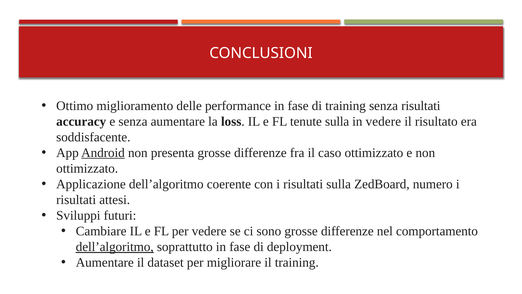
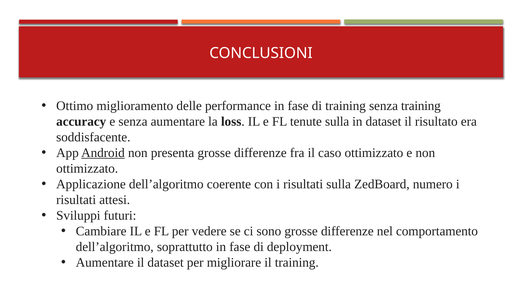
senza risultati: risultati -> training
in vedere: vedere -> dataset
dell’algoritmo at (115, 247) underline: present -> none
